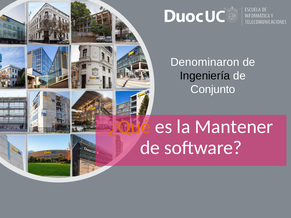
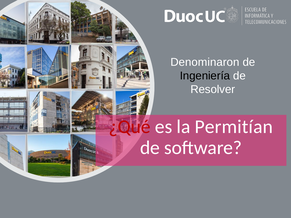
Conjunto: Conjunto -> Resolver
¿Qué colour: orange -> red
Mantener: Mantener -> Permitían
